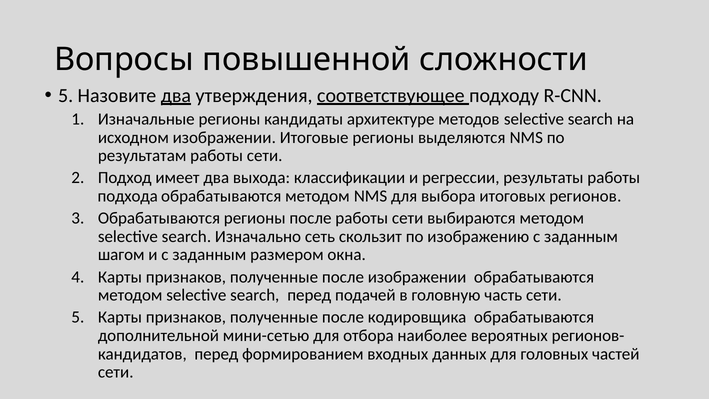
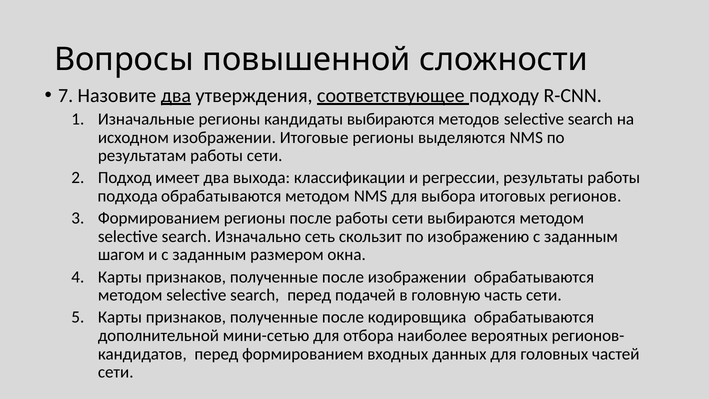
5 at (66, 95): 5 -> 7
кандидаты архитектуре: архитектуре -> выбираются
Обрабатываются at (159, 218): Обрабатываются -> Формированием
